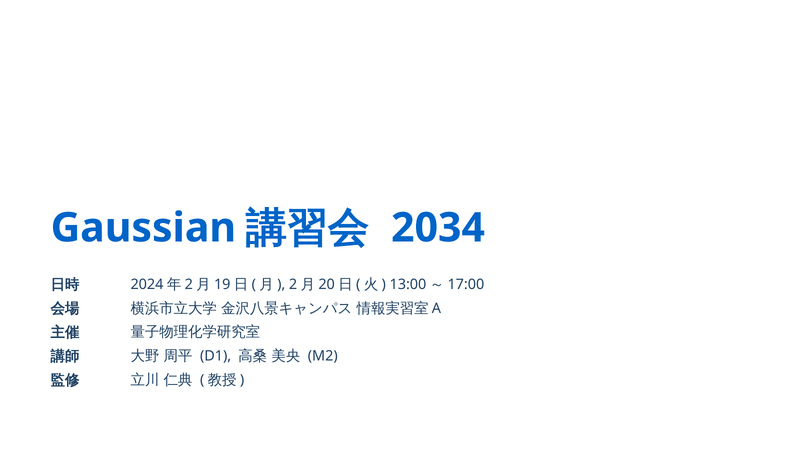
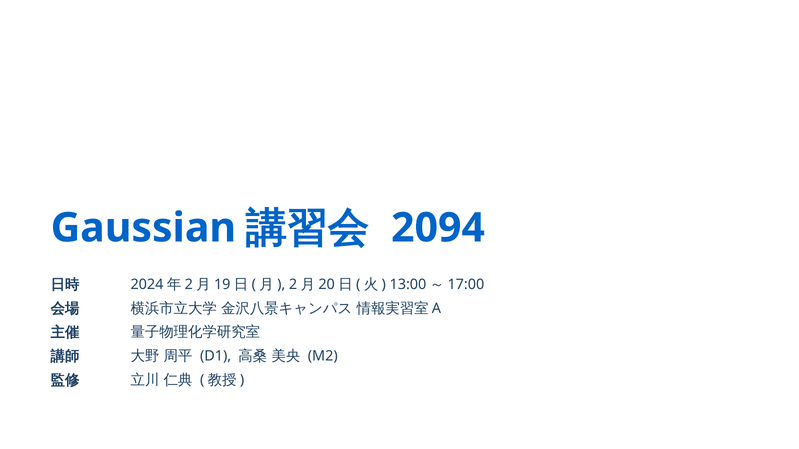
2034: 2034 -> 2094
